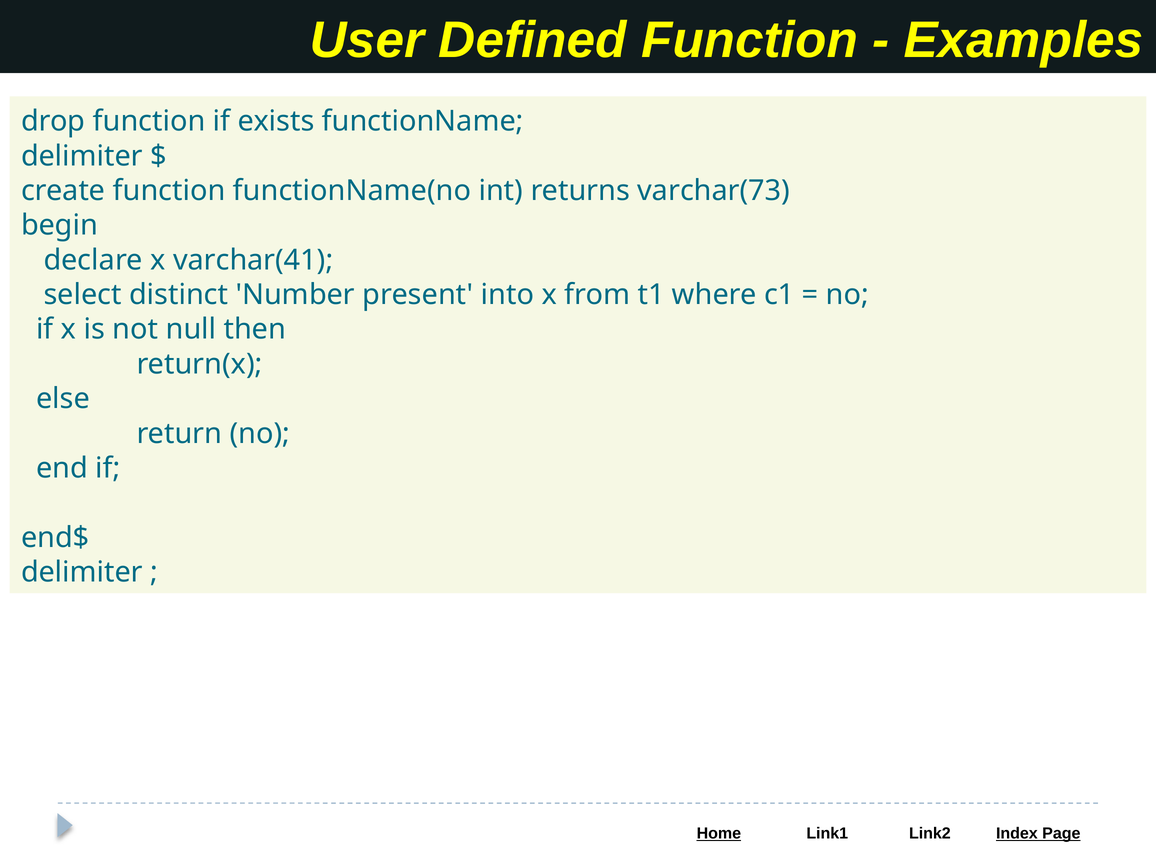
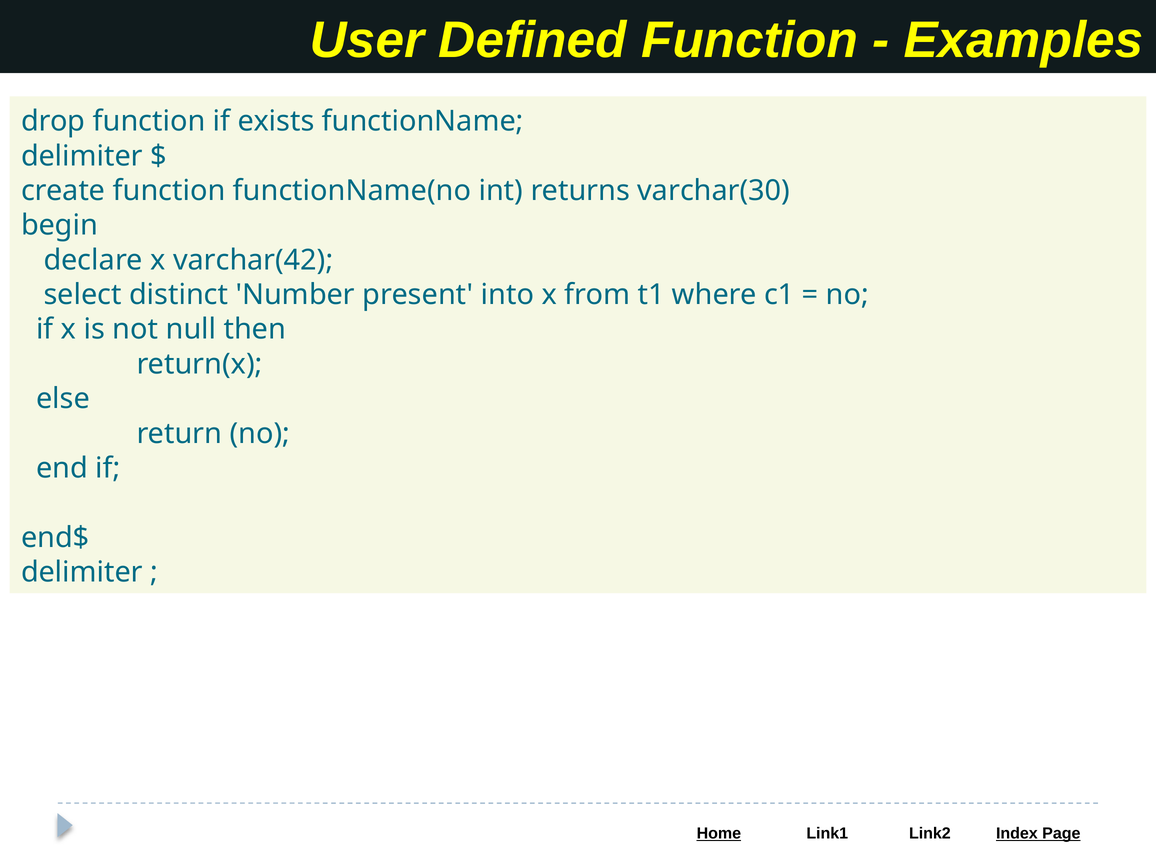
varchar(73: varchar(73 -> varchar(30
varchar(41: varchar(41 -> varchar(42
